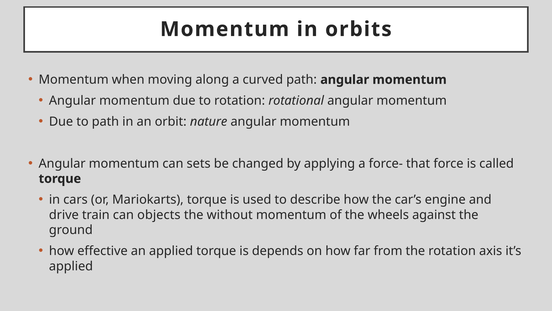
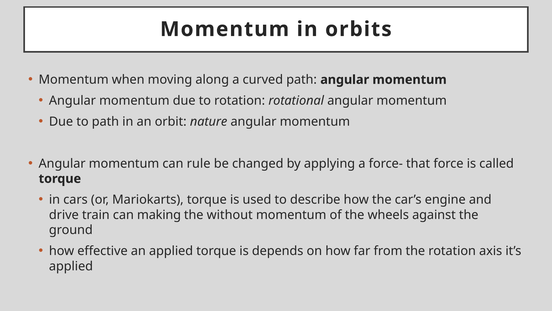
sets: sets -> rule
objects: objects -> making
